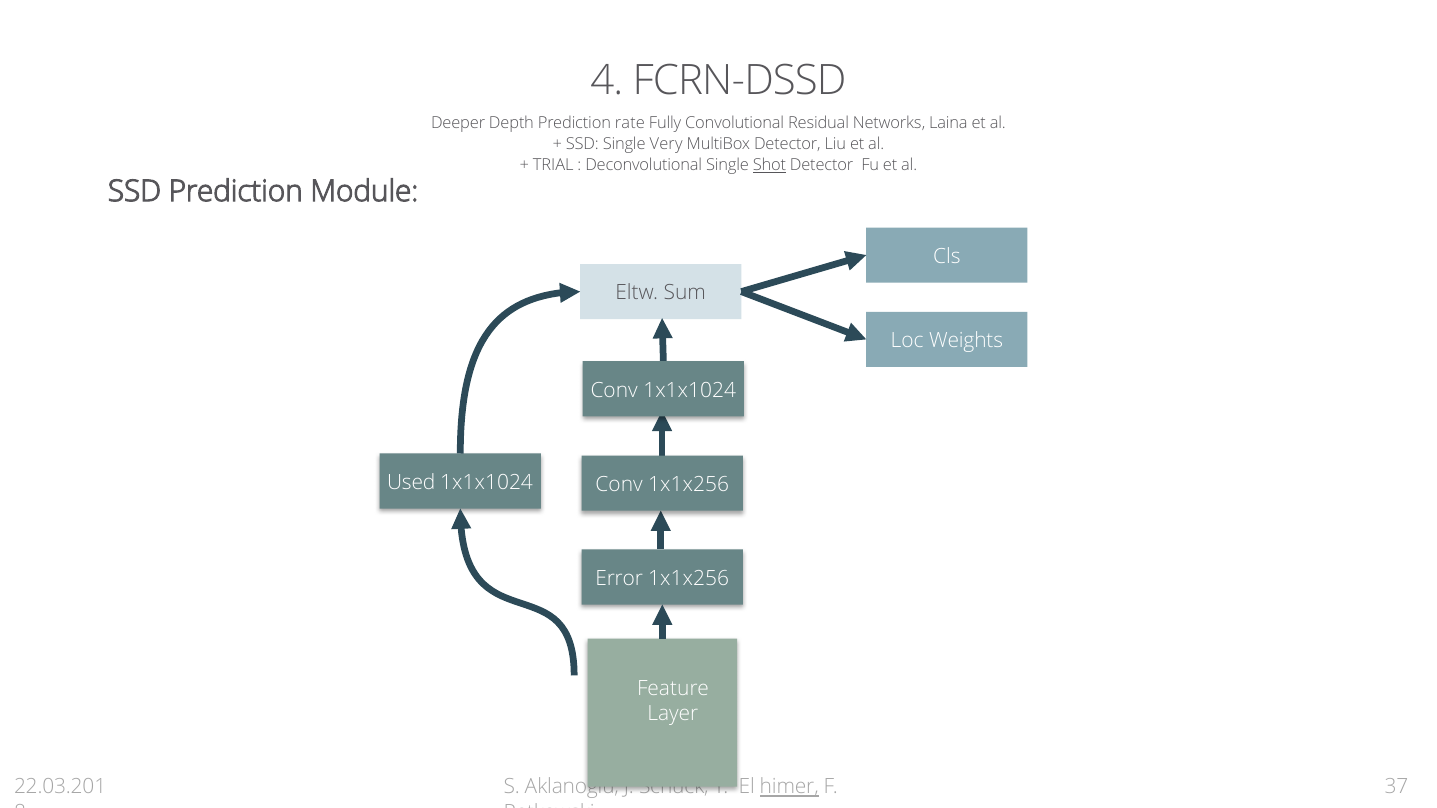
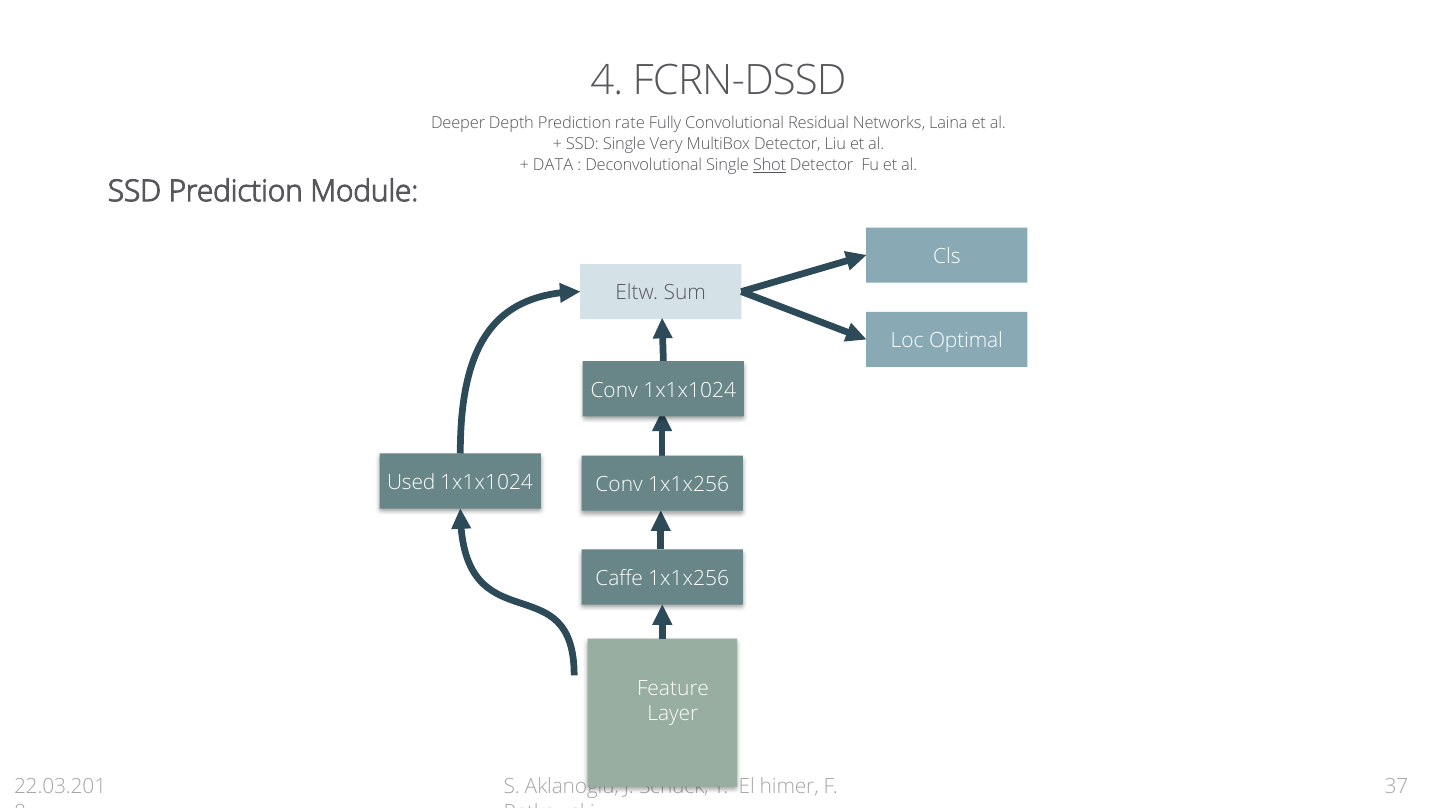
TRIAL: TRIAL -> DATA
Weights: Weights -> Optimal
Error: Error -> Caffe
himer underline: present -> none
